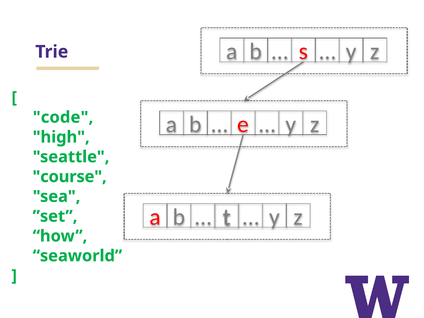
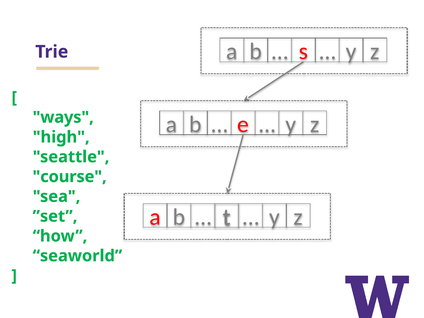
code: code -> ways
